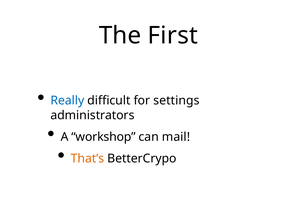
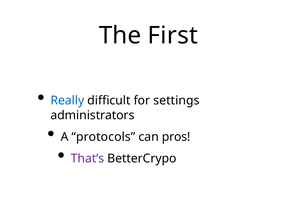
workshop: workshop -> protocols
mail: mail -> pros
That’s colour: orange -> purple
